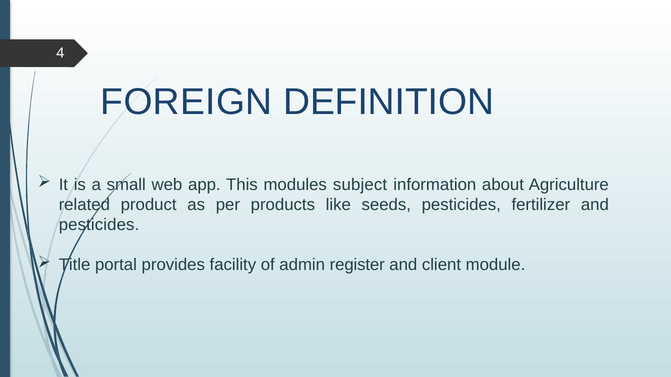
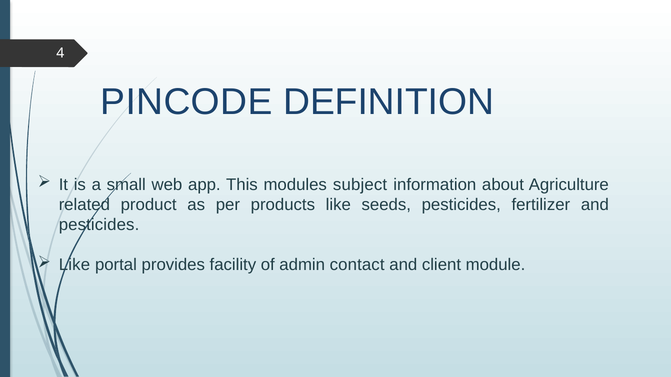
FOREIGN: FOREIGN -> PINCODE
Title at (75, 265): Title -> Like
register: register -> contact
